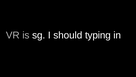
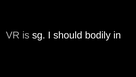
typing: typing -> bodily
